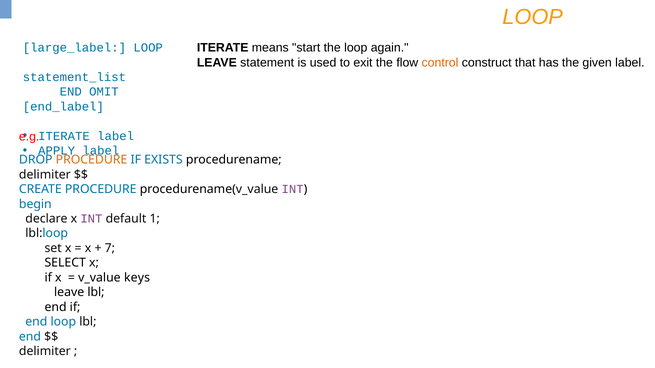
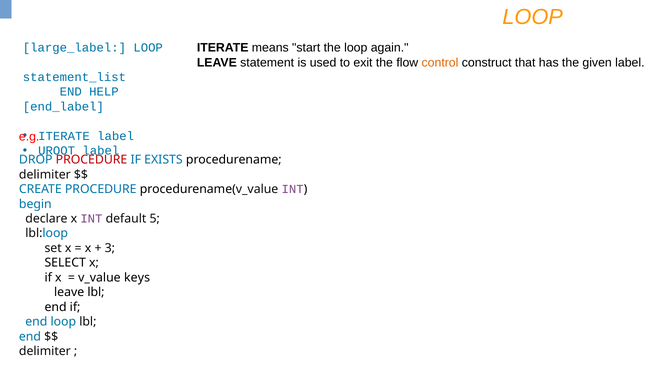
OMIT: OMIT -> HELP
APPLY: APPLY -> UROOT
PROCEDURE at (92, 160) colour: orange -> red
1: 1 -> 5
7: 7 -> 3
